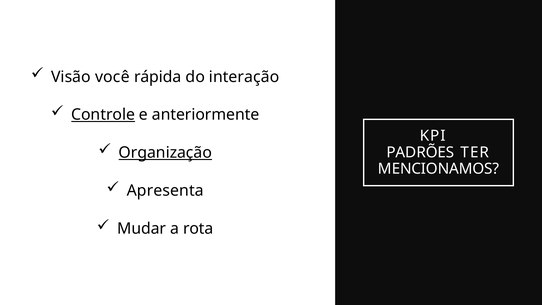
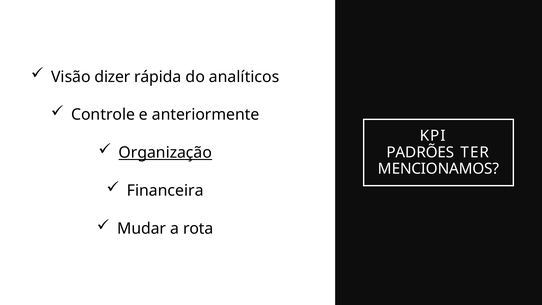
você: você -> dizer
interação: interação -> analíticos
Controle underline: present -> none
Apresenta: Apresenta -> Financeira
